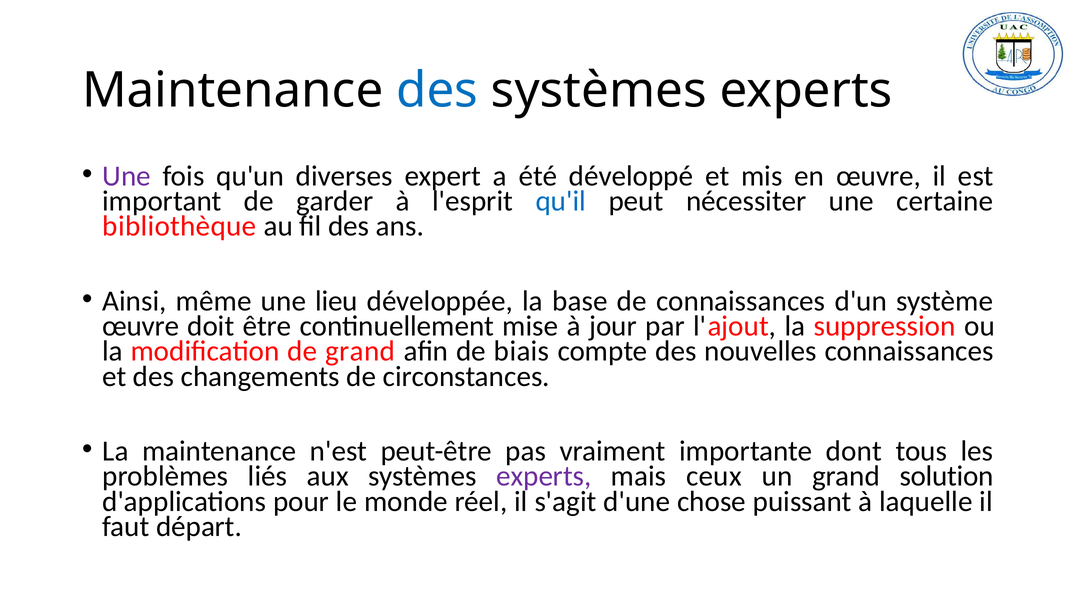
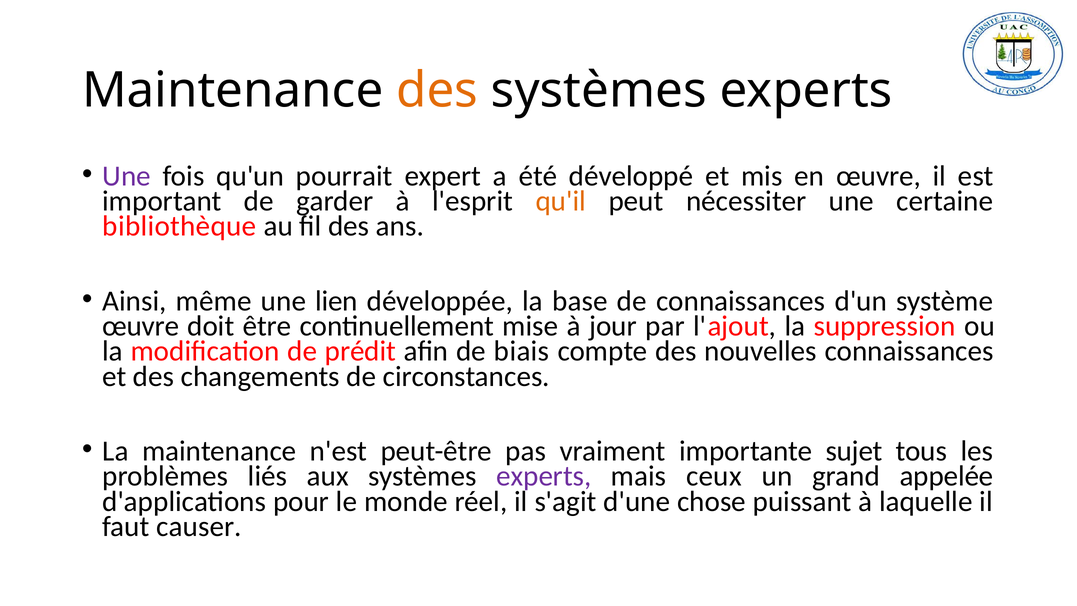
des at (437, 90) colour: blue -> orange
diverses: diverses -> pourrait
qu'il colour: blue -> orange
lieu: lieu -> lien
de grand: grand -> prédit
dont: dont -> sujet
solution: solution -> appelée
départ: départ -> causer
